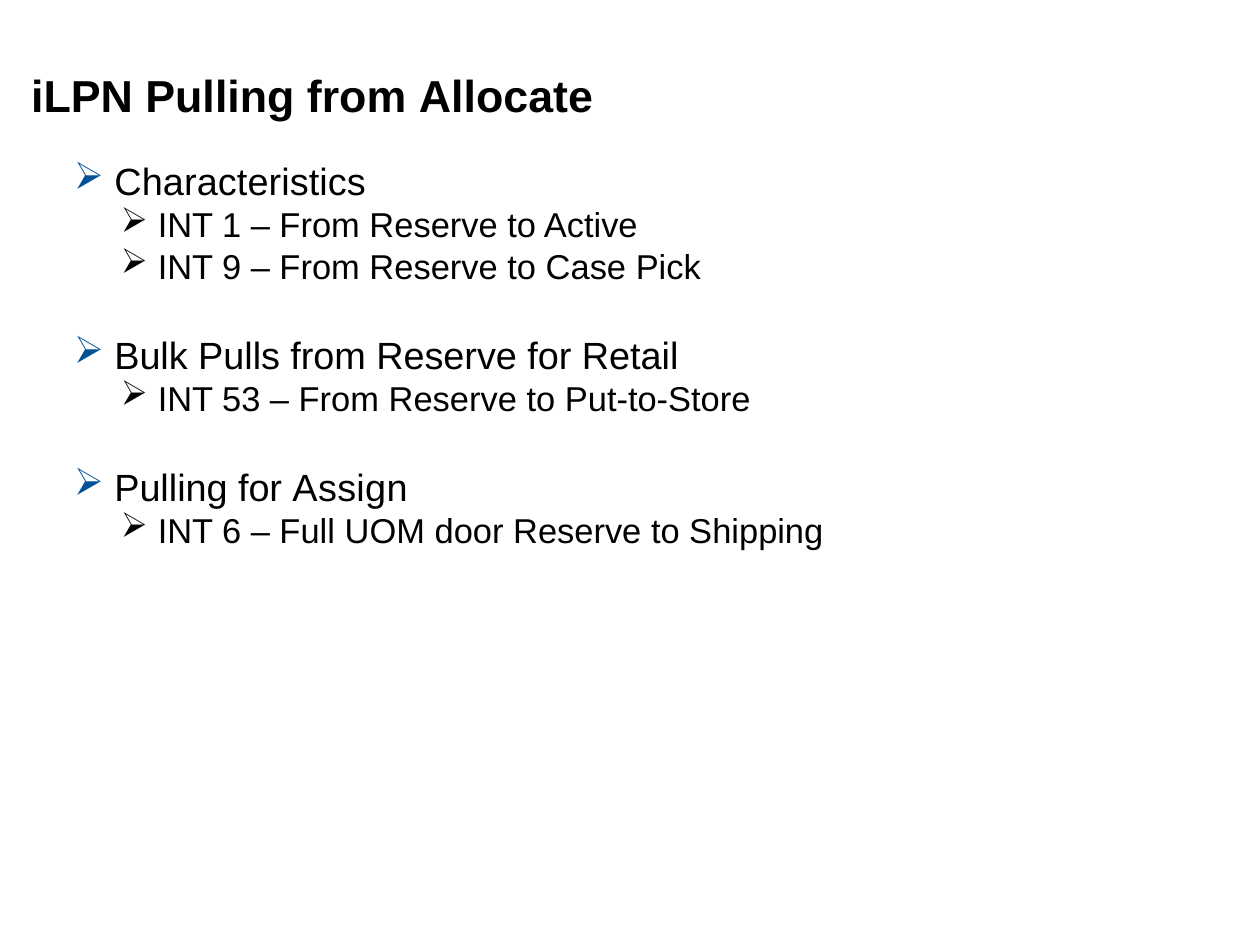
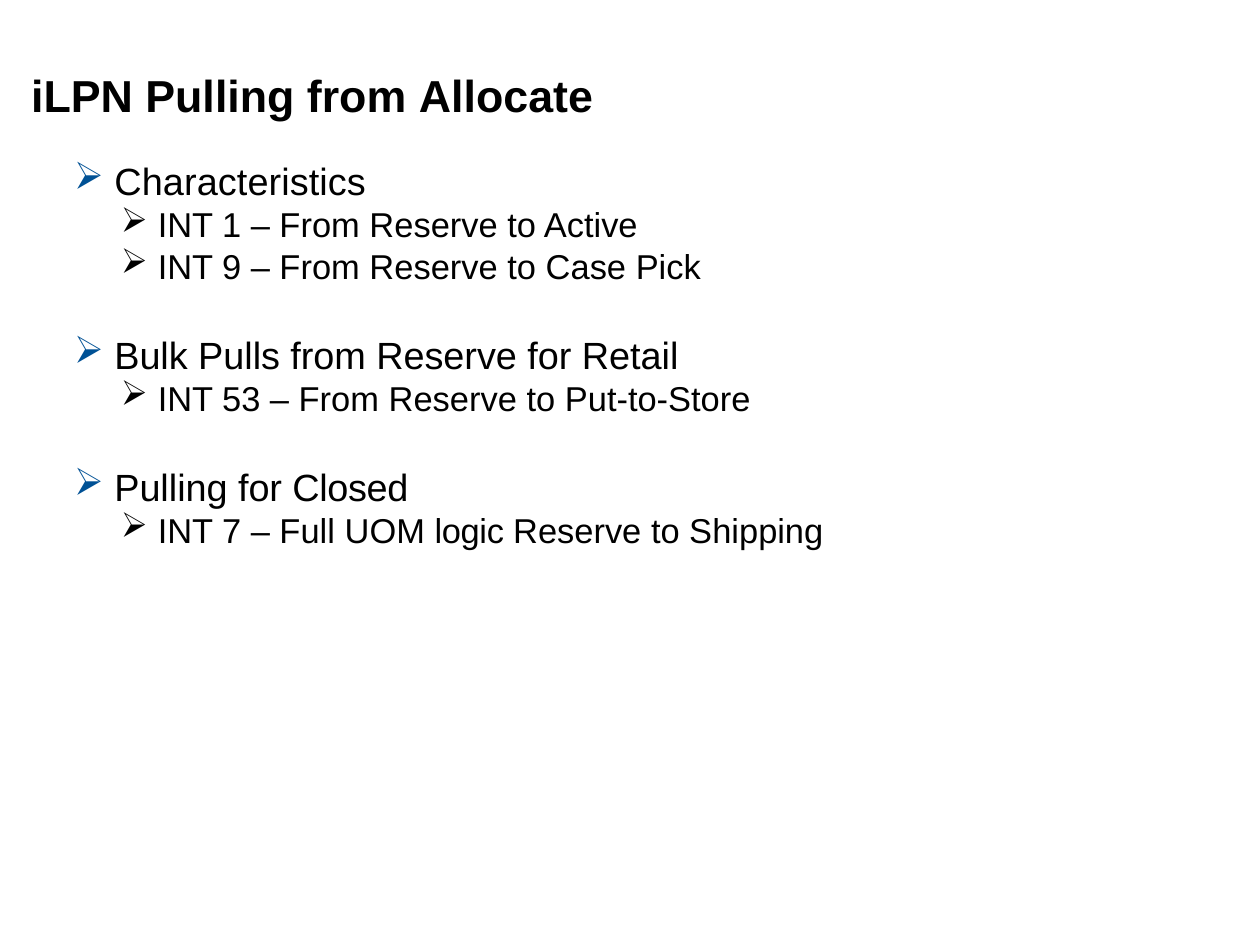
Assign: Assign -> Closed
6: 6 -> 7
door: door -> logic
